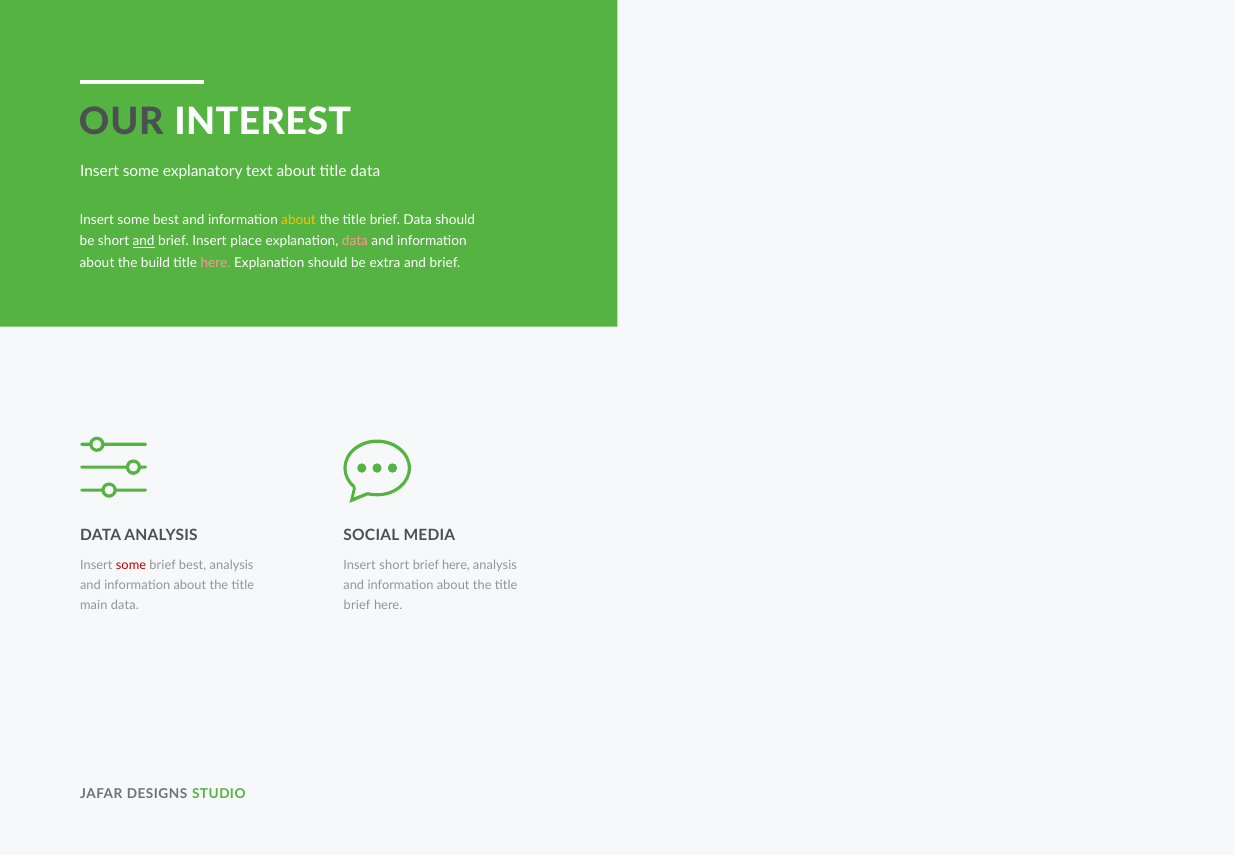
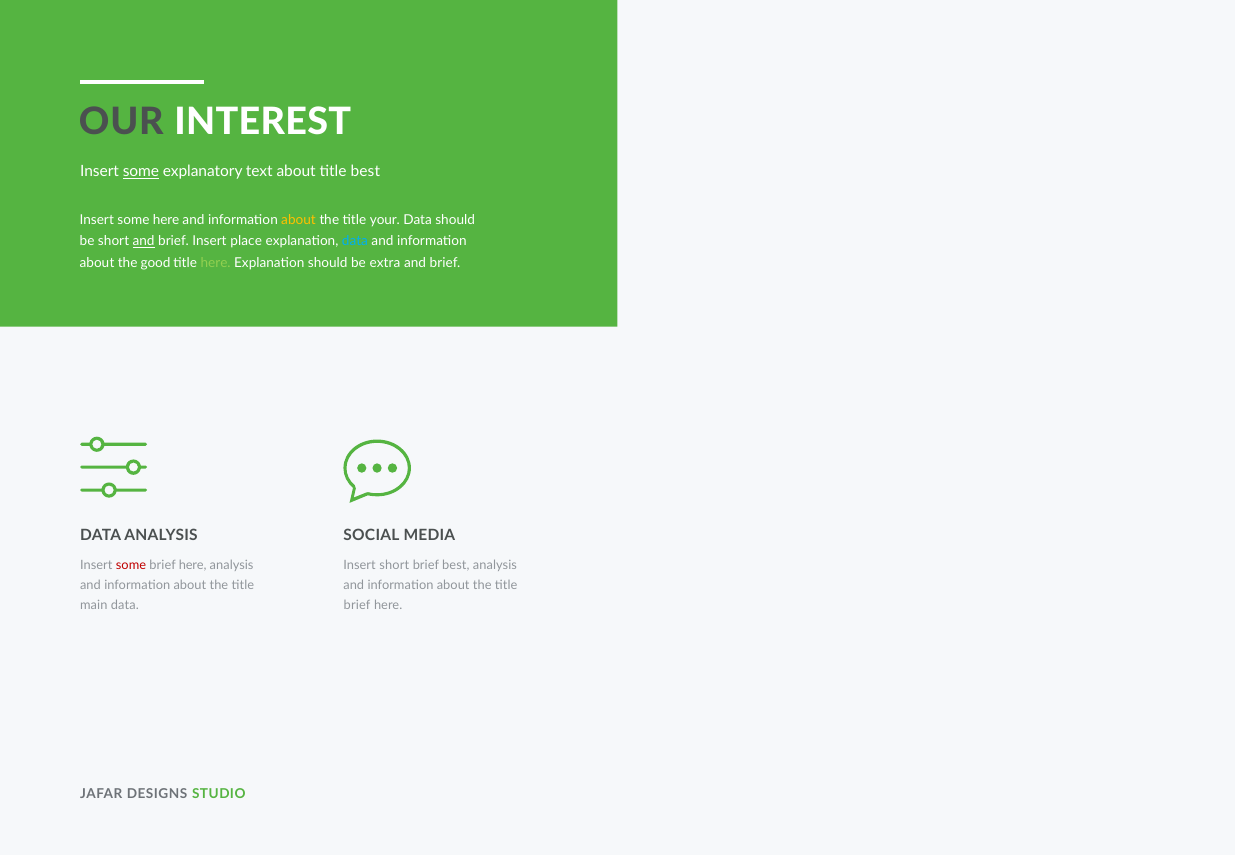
some at (141, 171) underline: none -> present
title data: data -> best
some best: best -> here
brief at (385, 220): brief -> your
data at (355, 241) colour: pink -> light blue
build: build -> good
here at (216, 263) colour: pink -> light green
best at (193, 565): best -> here
here at (456, 565): here -> best
